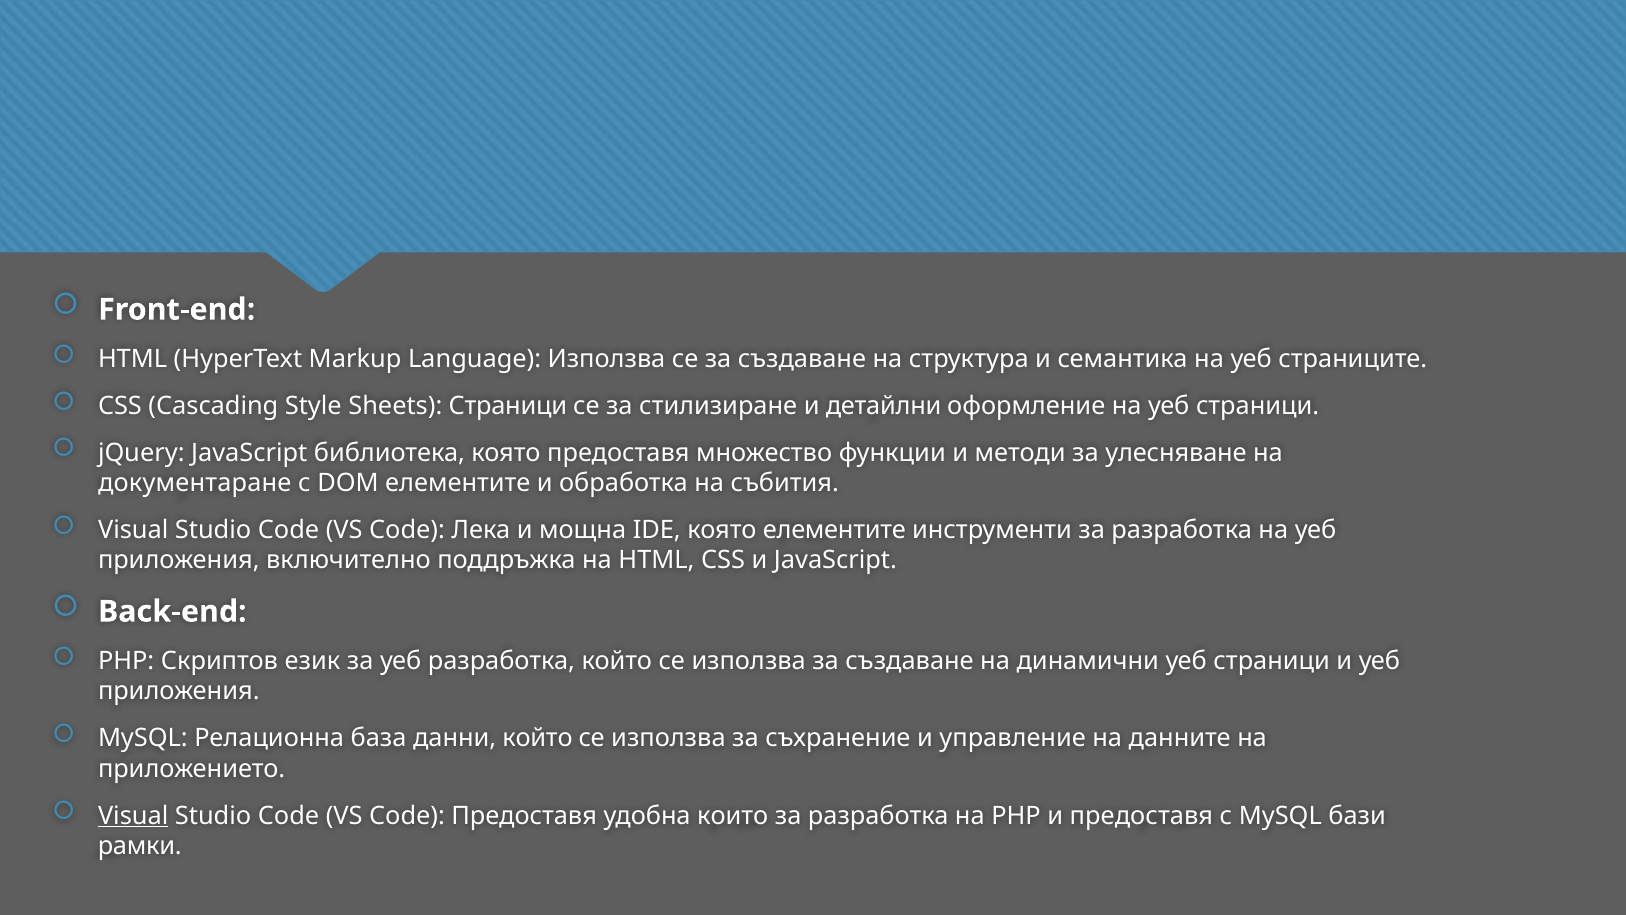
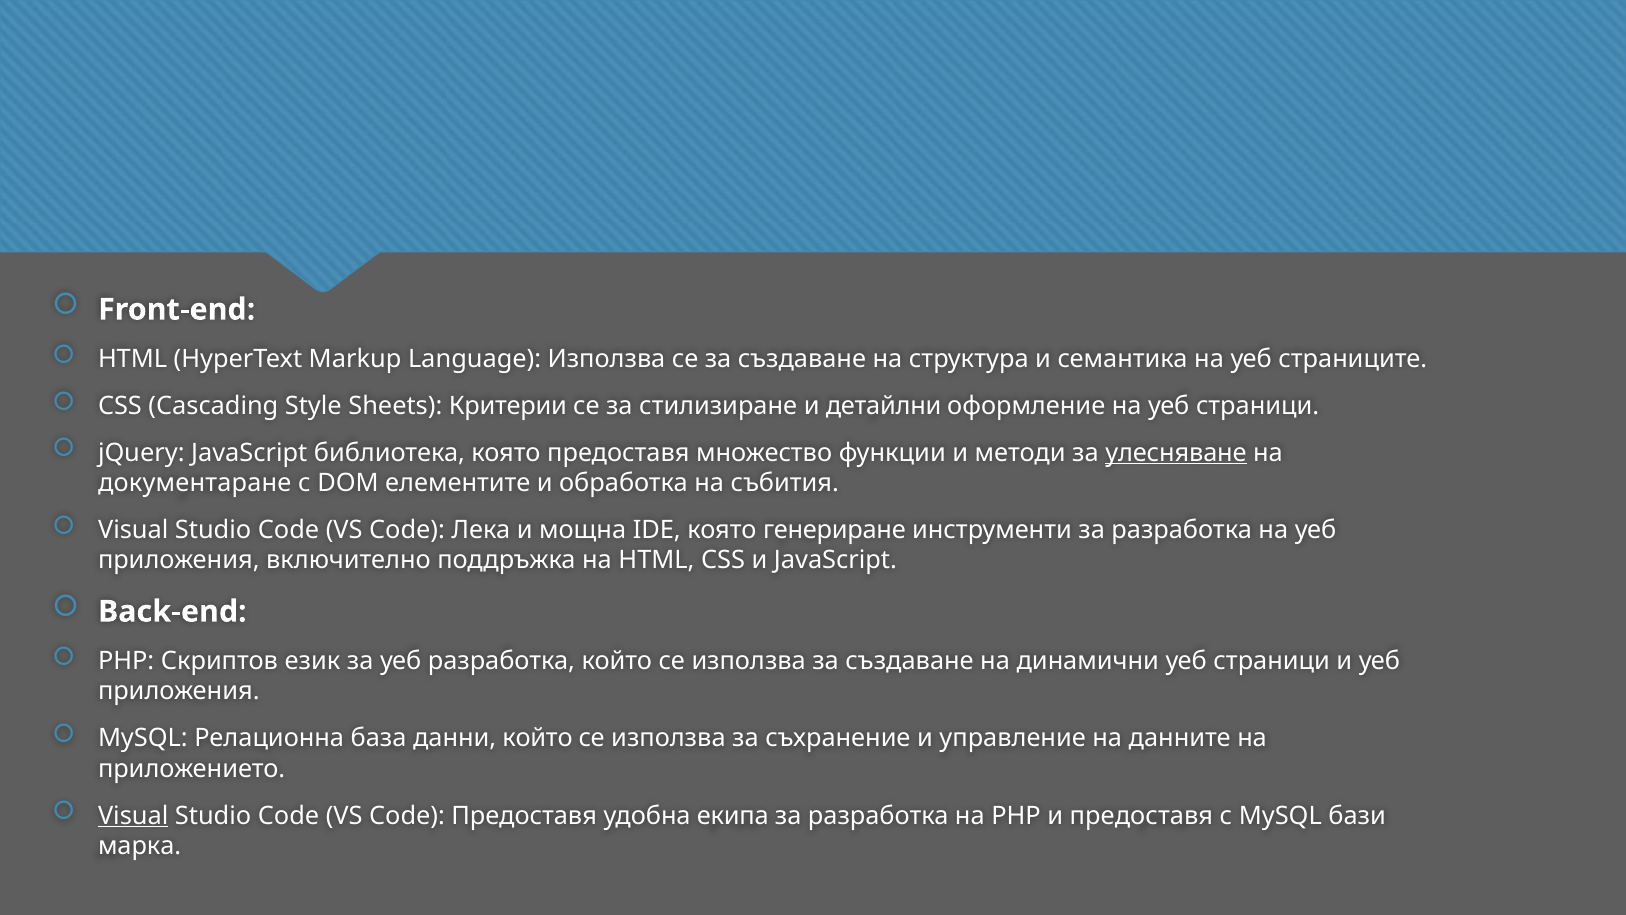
Sheets Страници: Страници -> Критерии
улесняване underline: none -> present
която елементите: елементите -> генериране
които: които -> екипа
рамки: рамки -> марка
